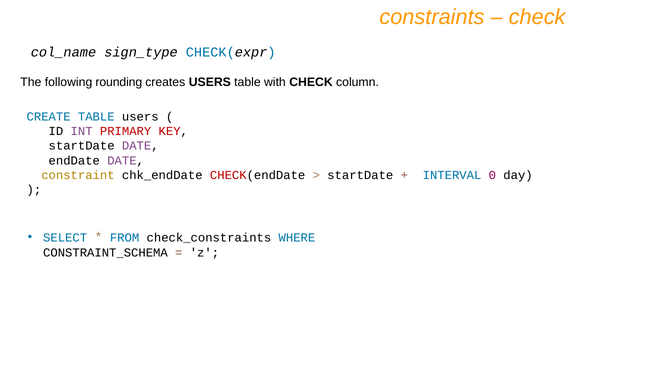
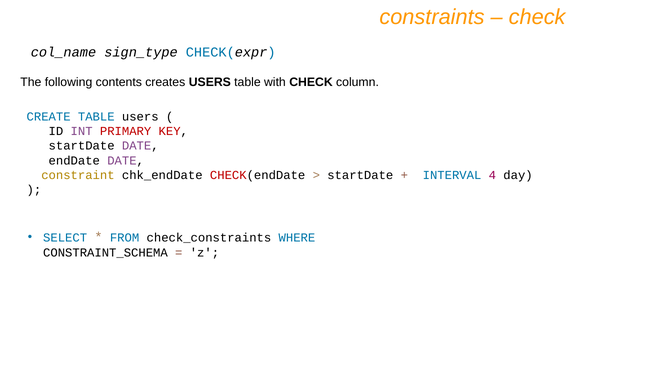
rounding: rounding -> contents
0: 0 -> 4
